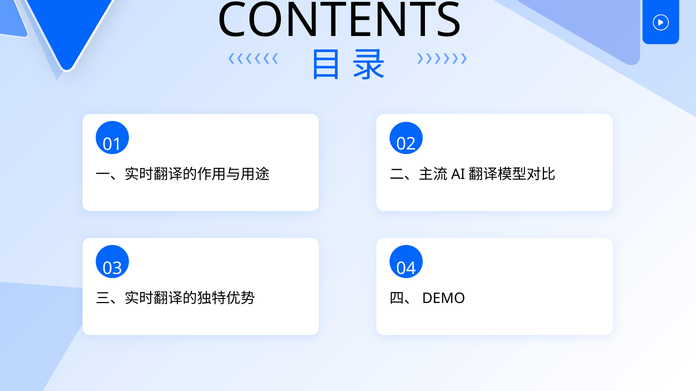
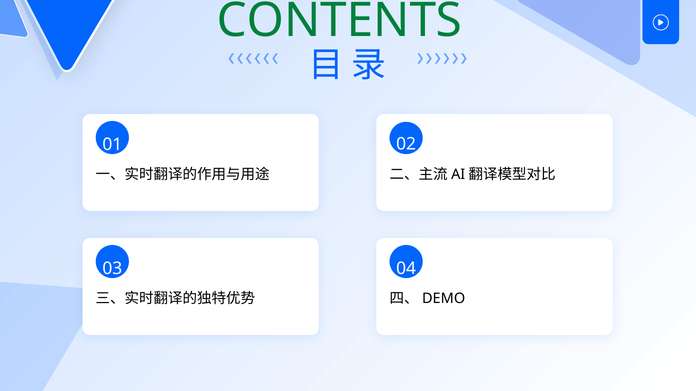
CONTENTS colour: black -> green
